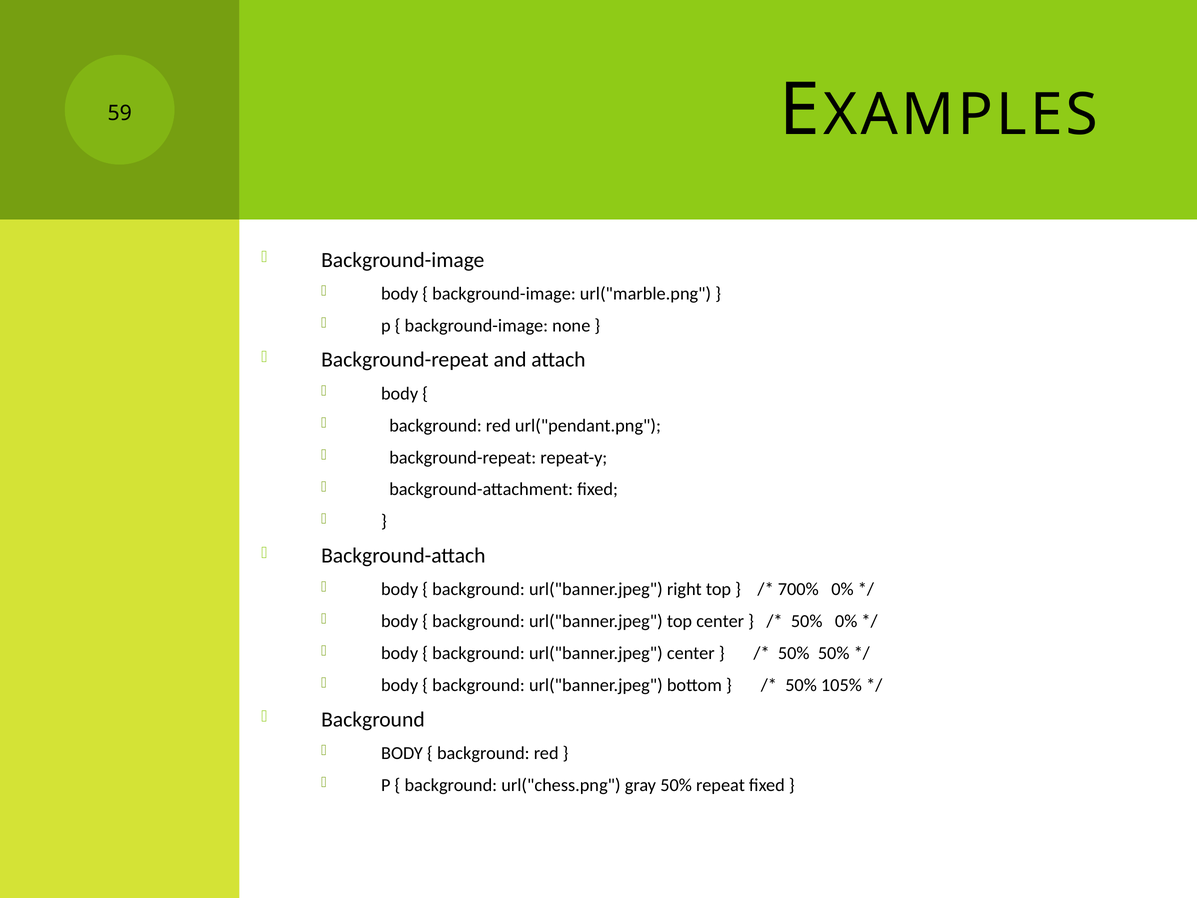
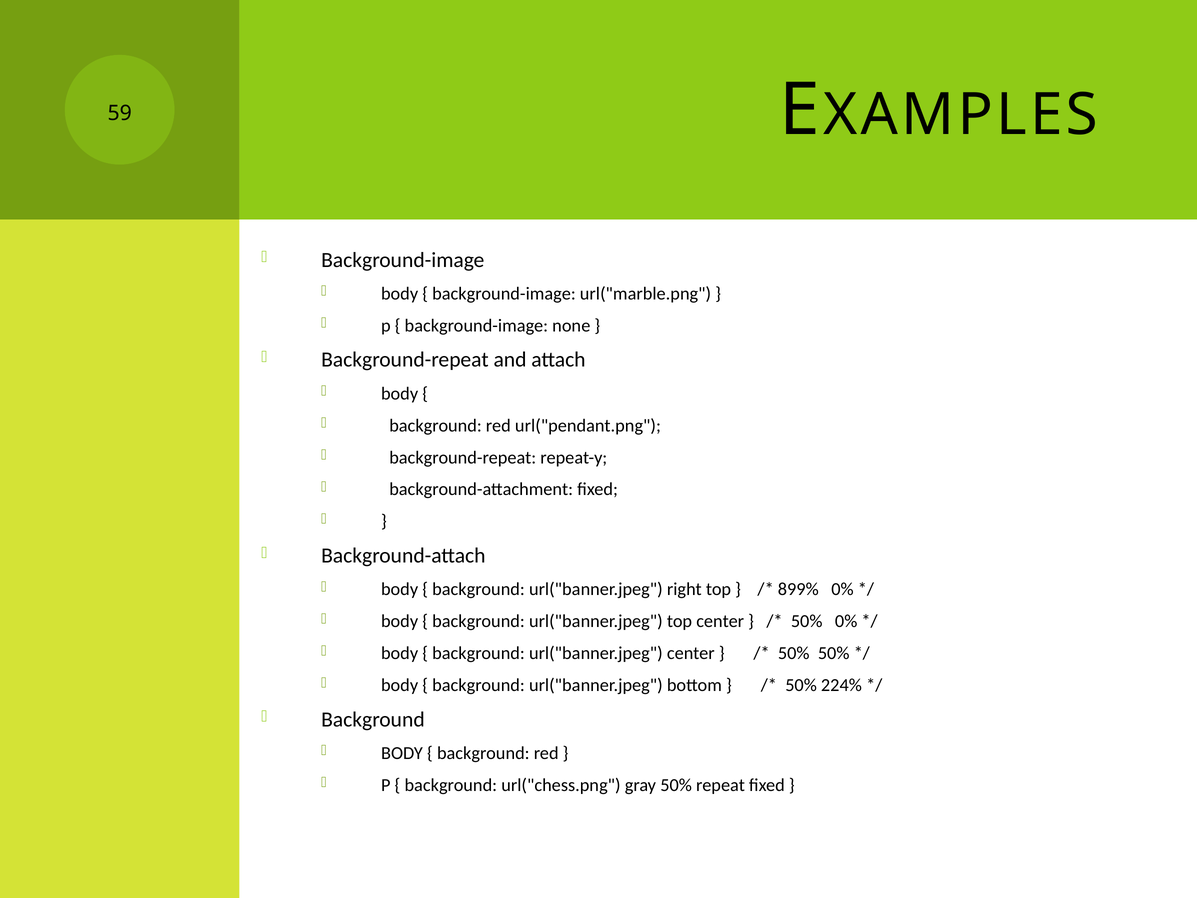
700%: 700% -> 899%
105%: 105% -> 224%
